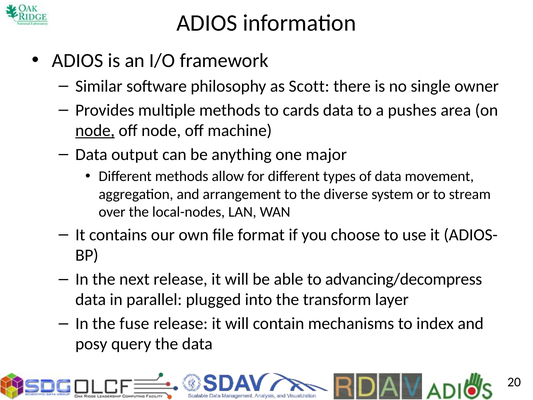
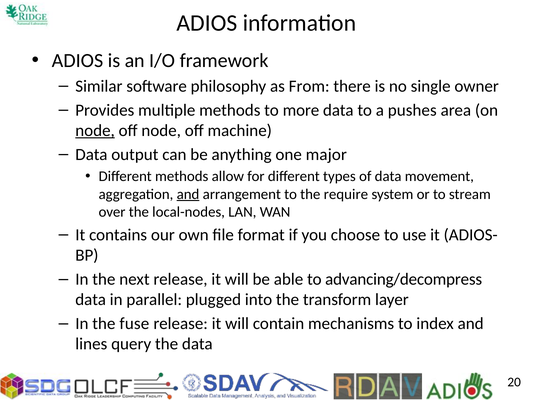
Scott: Scott -> From
cards: cards -> more
and at (188, 194) underline: none -> present
diverse: diverse -> require
posy: posy -> lines
